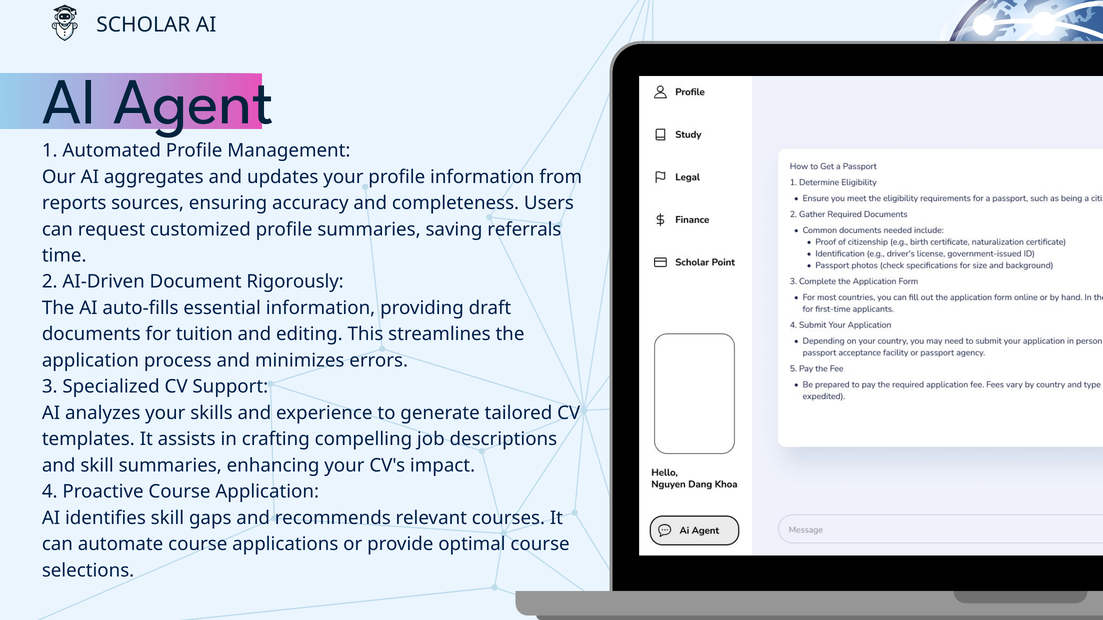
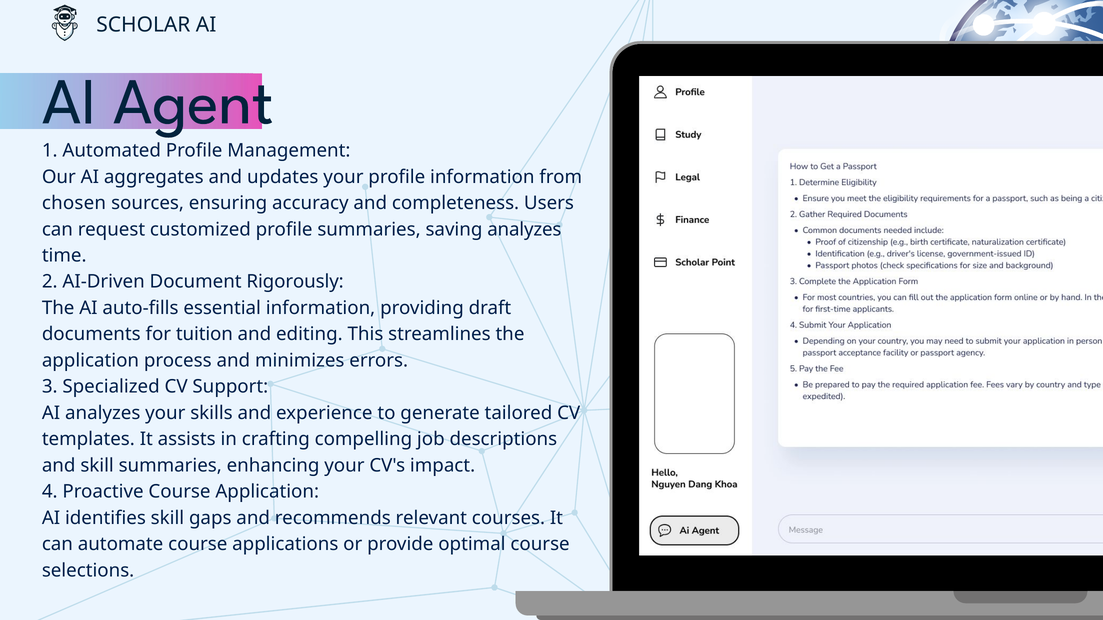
reports: reports -> chosen
saving referrals: referrals -> analyzes
